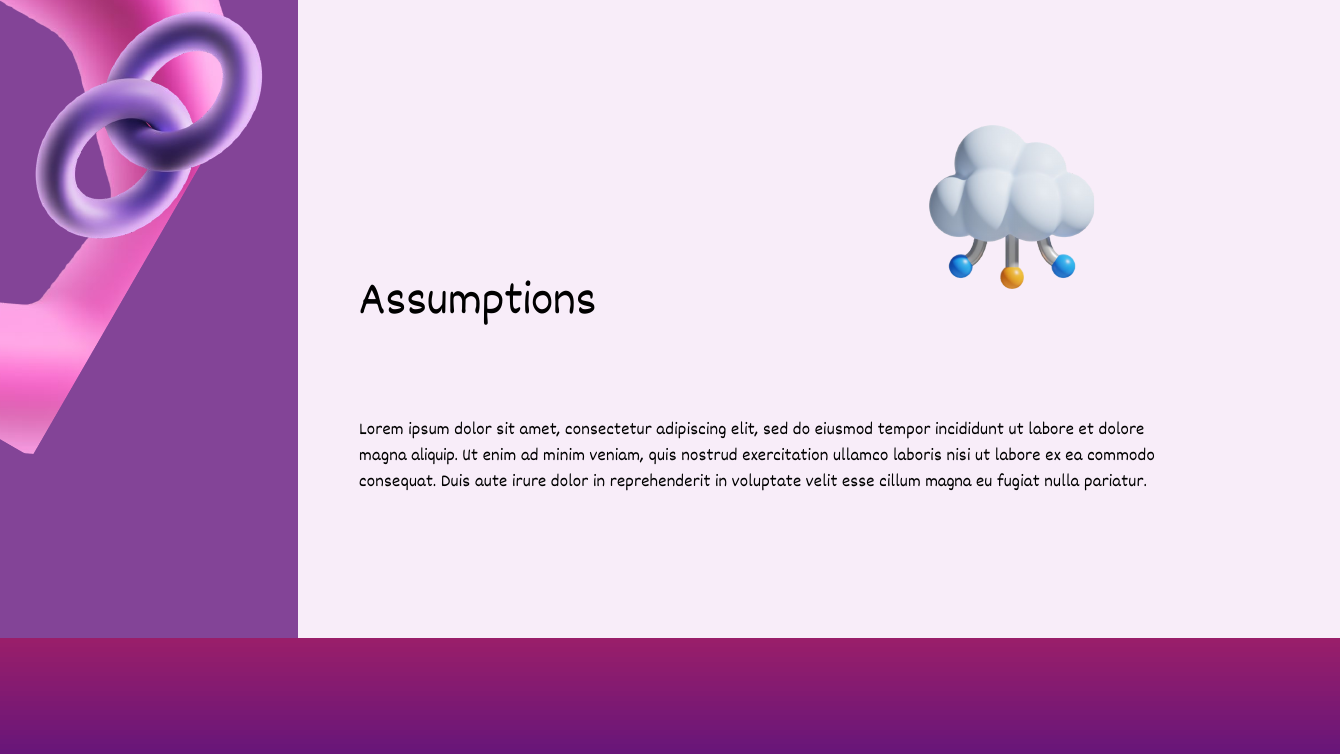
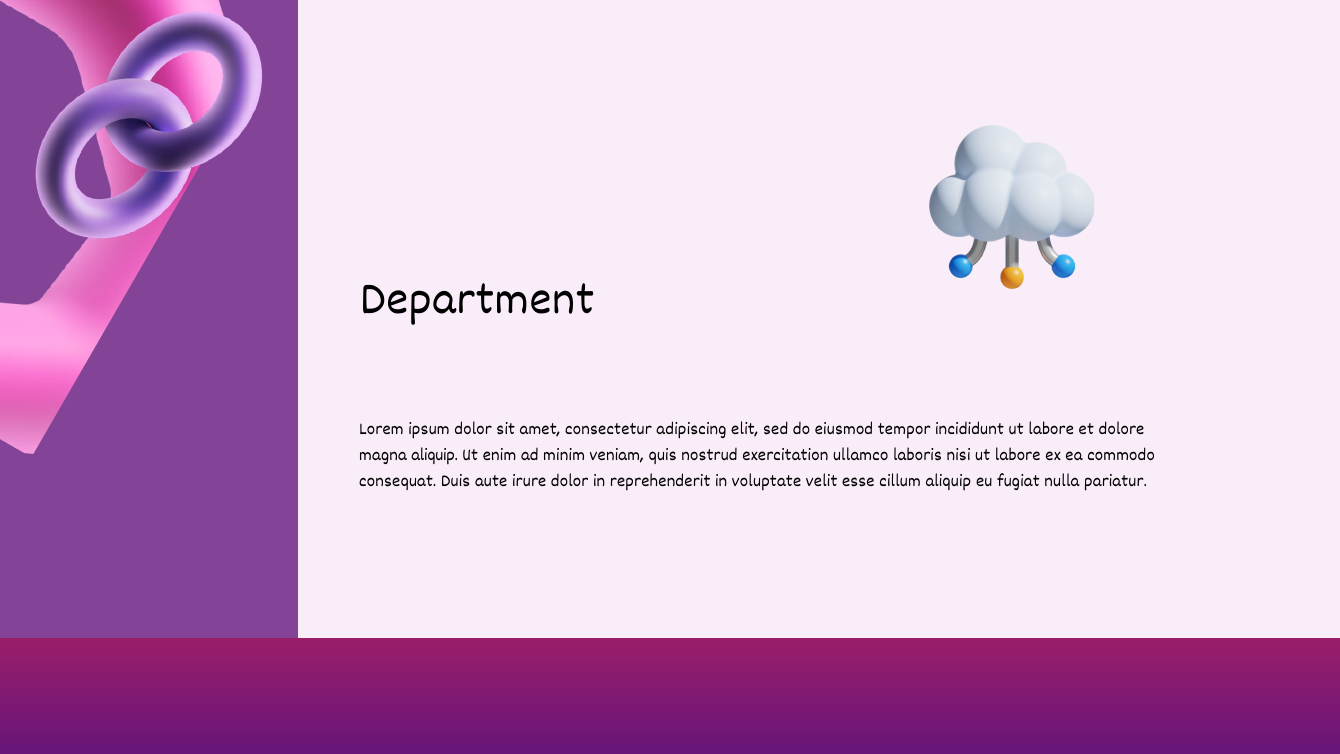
Assumptions: Assumptions -> Department
cillum magna: magna -> aliquip
